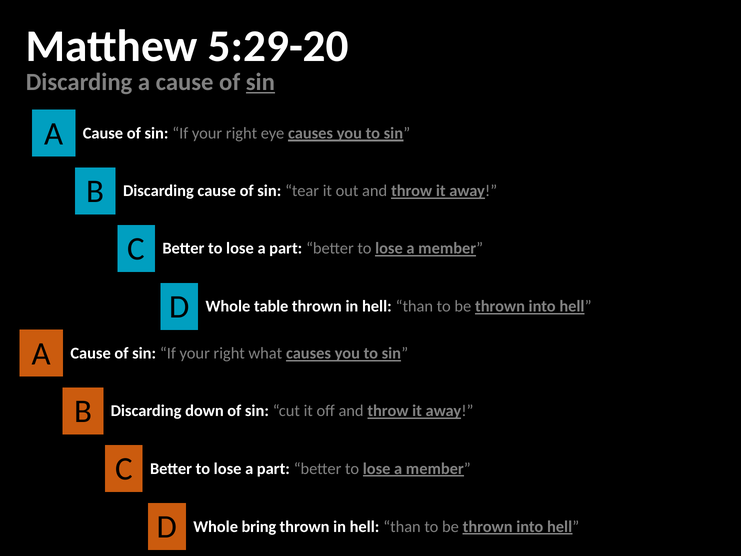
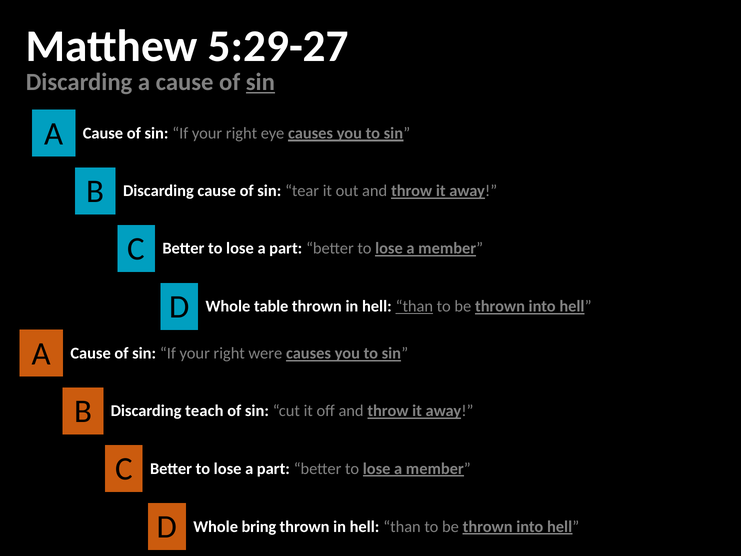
5:29-20: 5:29-20 -> 5:29-27
than at (414, 306) underline: none -> present
what: what -> were
down: down -> teach
